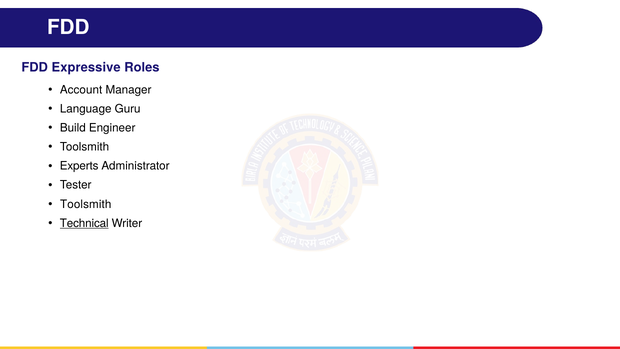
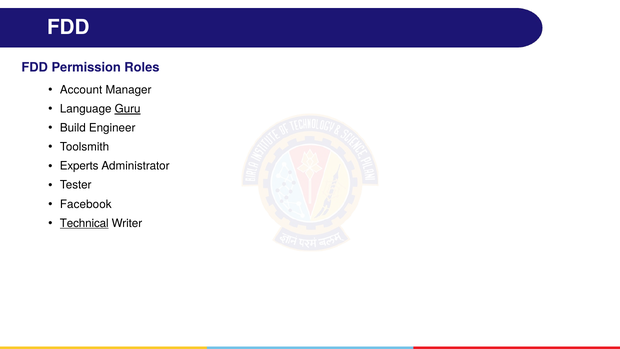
Expressive: Expressive -> Permission
Guru underline: none -> present
Toolsmith at (86, 204): Toolsmith -> Facebook
